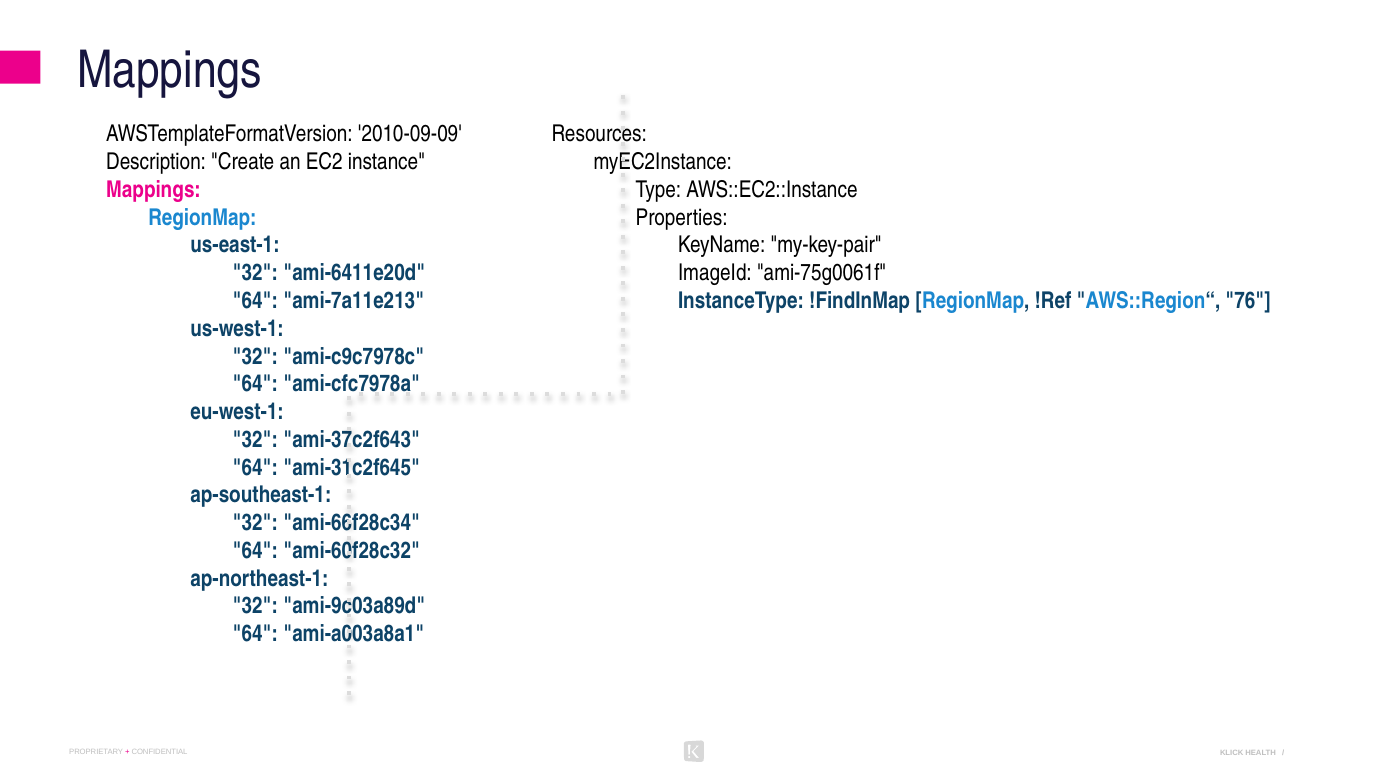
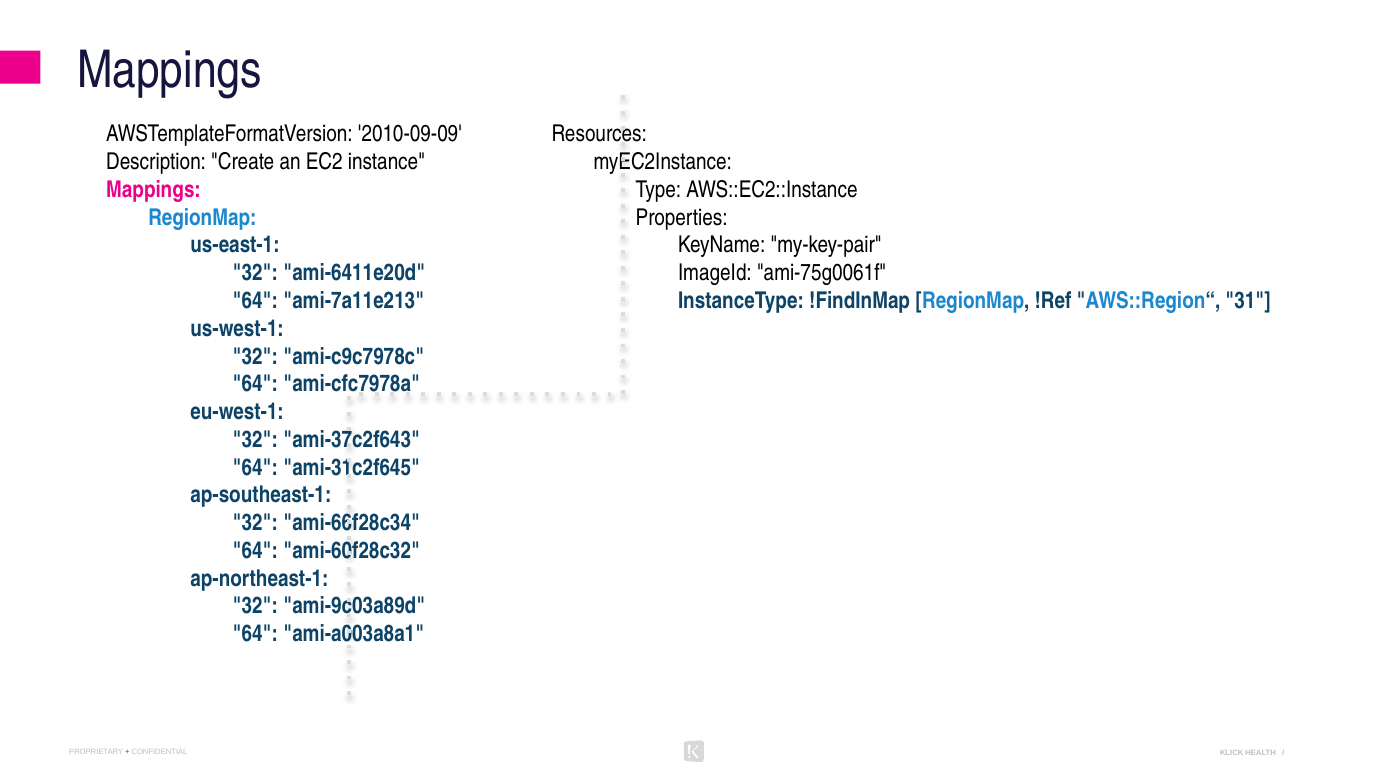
76: 76 -> 31
